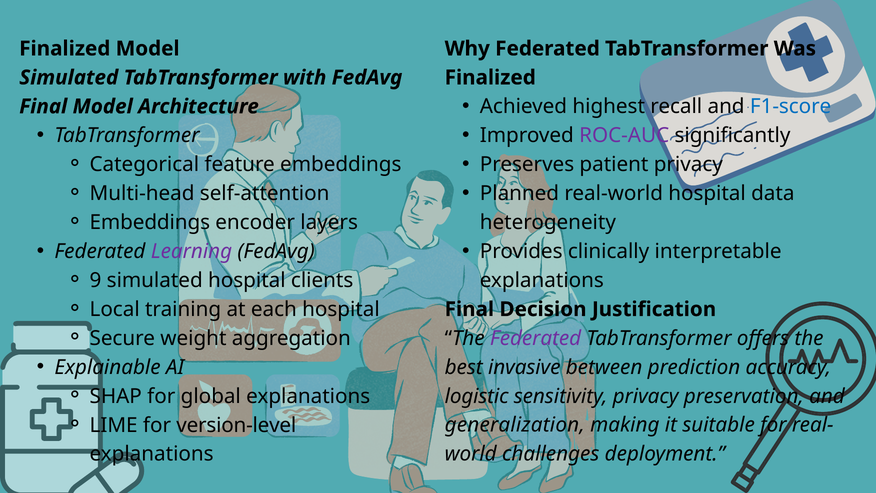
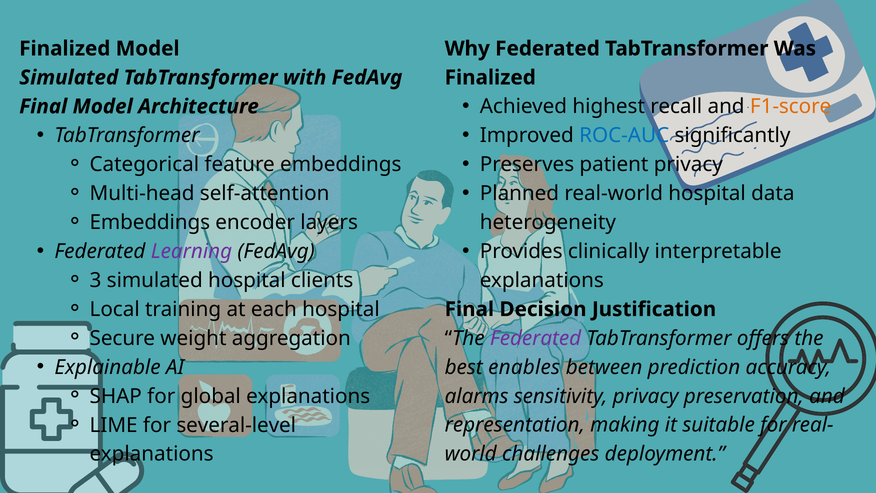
F1-score colour: blue -> orange
ROC-AUC colour: purple -> blue
9: 9 -> 3
invasive: invasive -> enables
logistic: logistic -> alarms
version-level: version-level -> several-level
generalization: generalization -> representation
